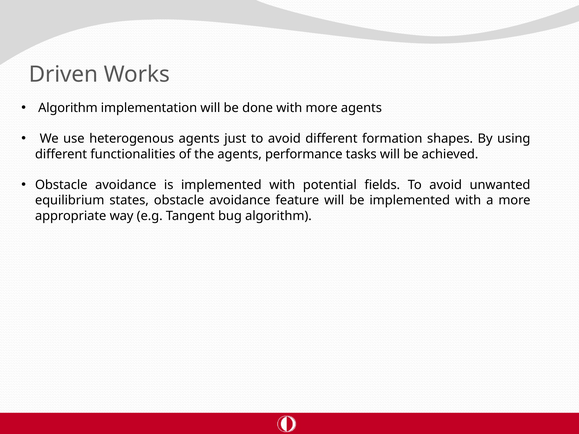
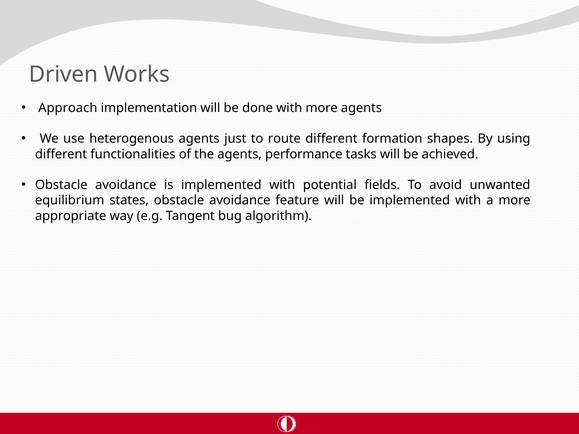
Algorithm at (68, 108): Algorithm -> Approach
just to avoid: avoid -> route
